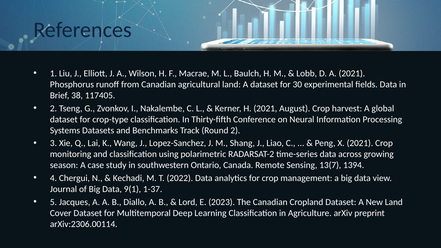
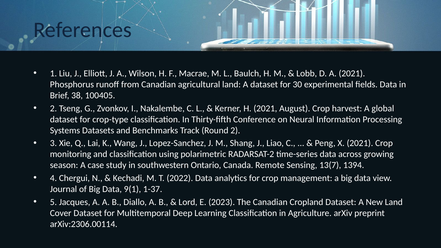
117405: 117405 -> 100405
